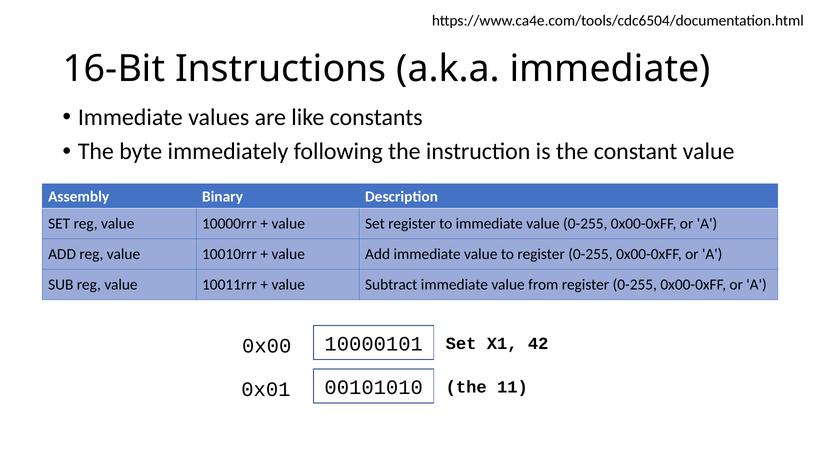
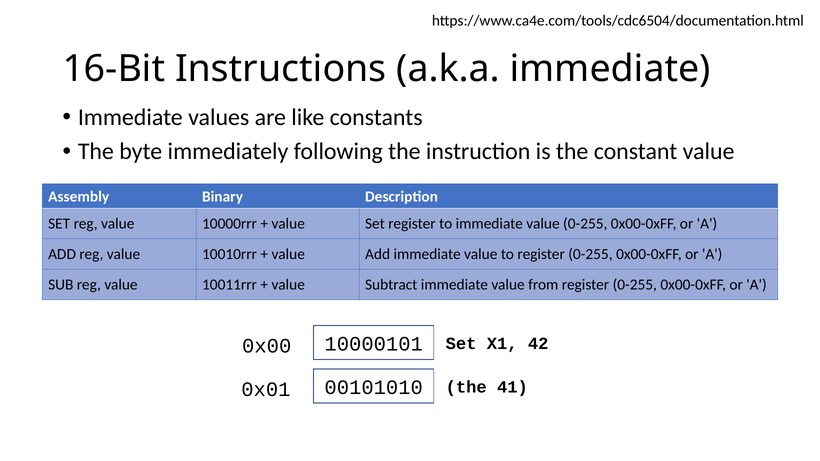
11: 11 -> 41
